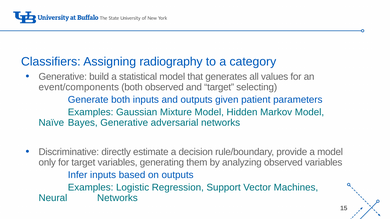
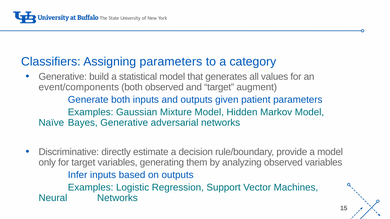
Assigning radiography: radiography -> parameters
selecting: selecting -> augment
